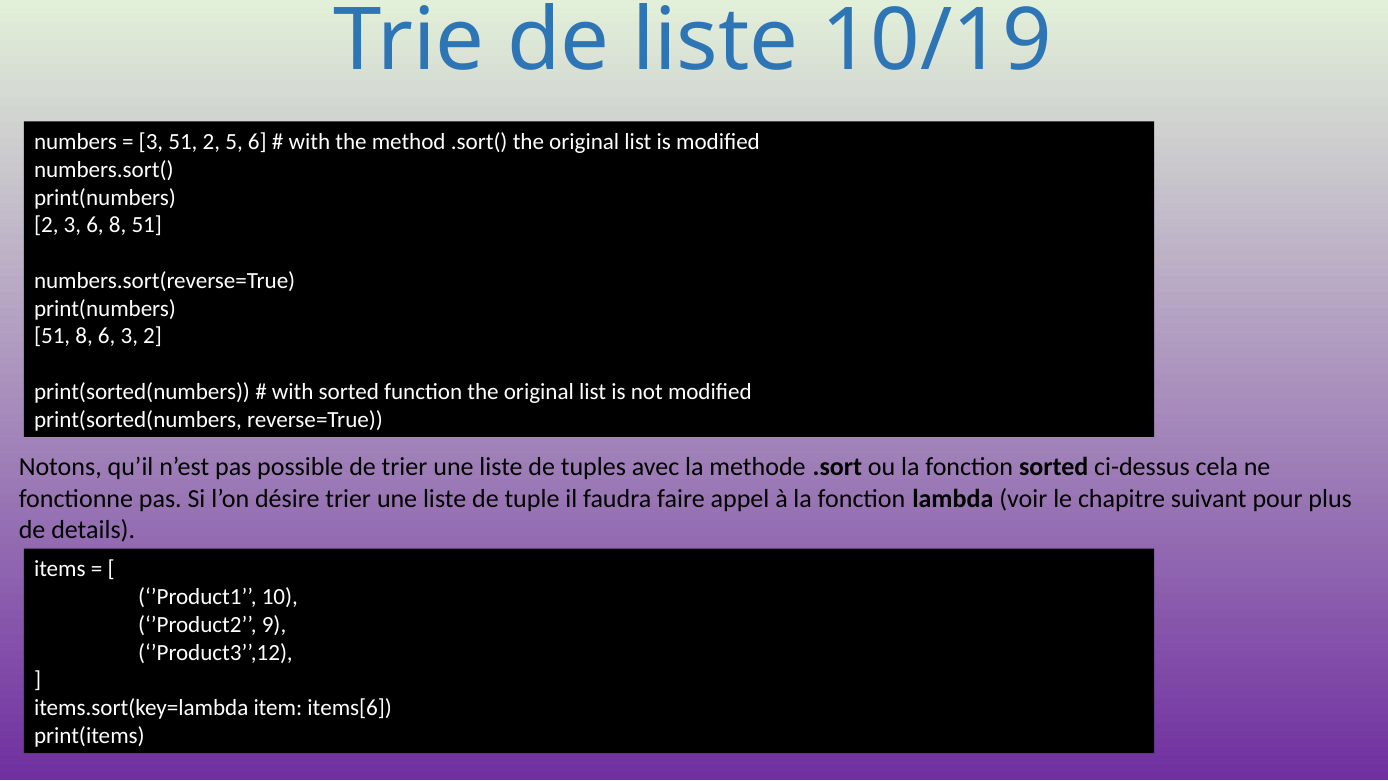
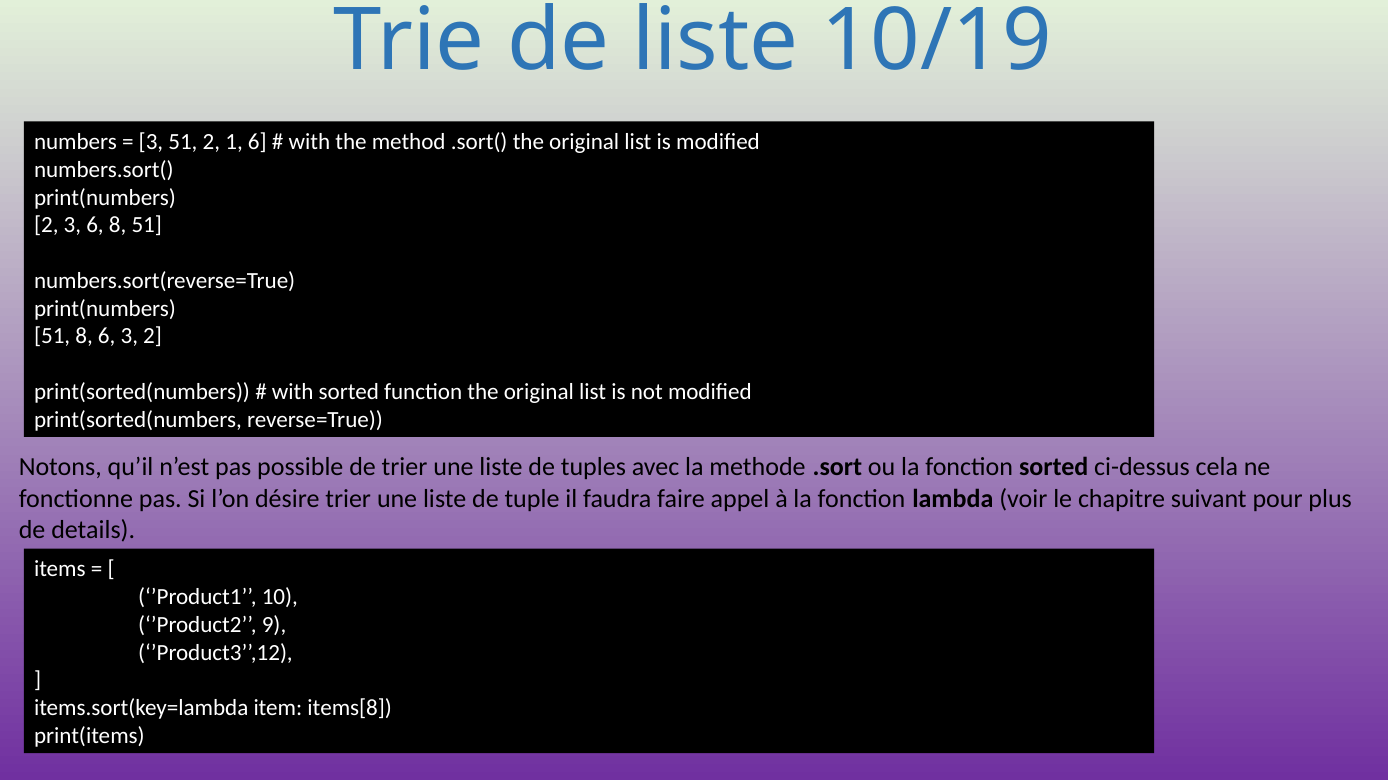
5: 5 -> 1
items[6: items[6 -> items[8
